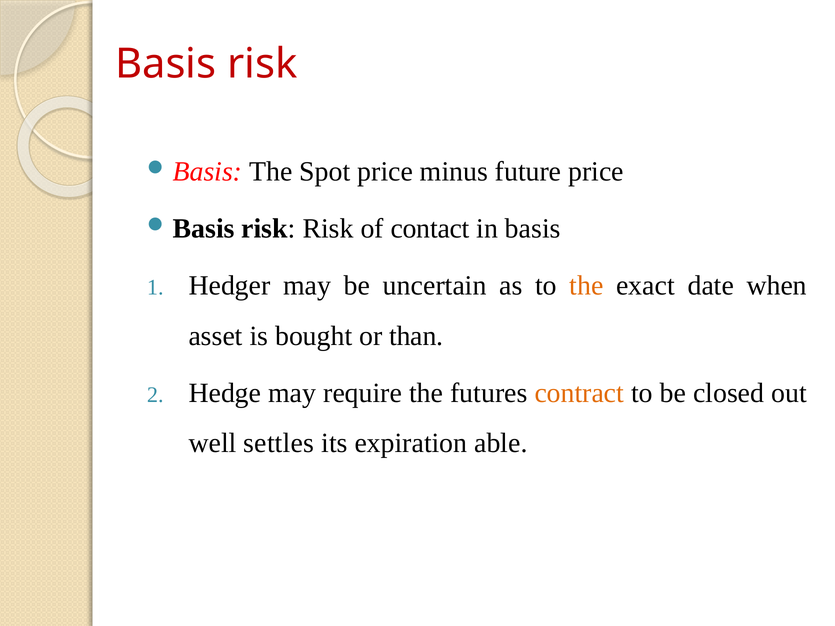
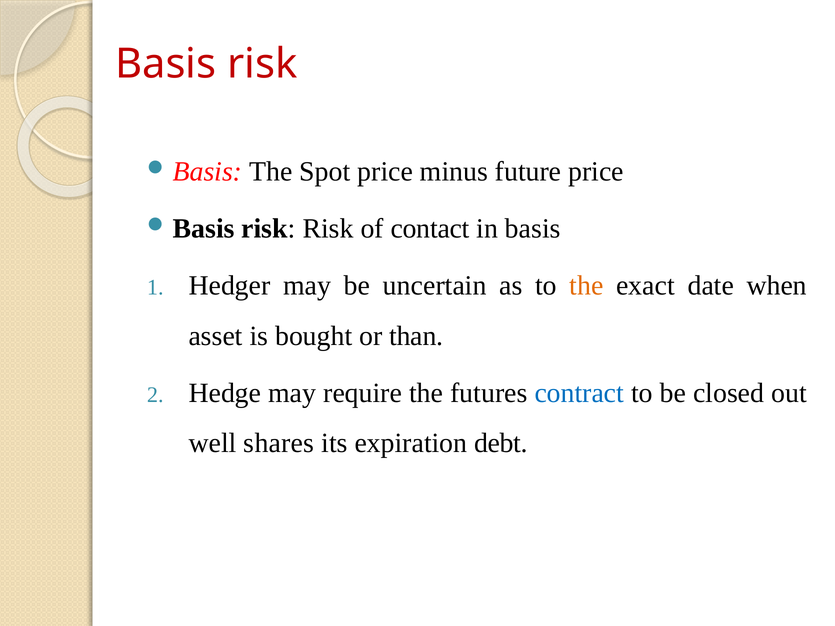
contract colour: orange -> blue
settles: settles -> shares
able: able -> debt
